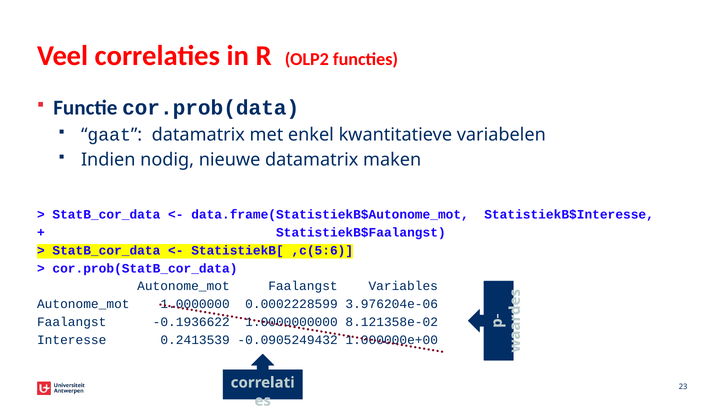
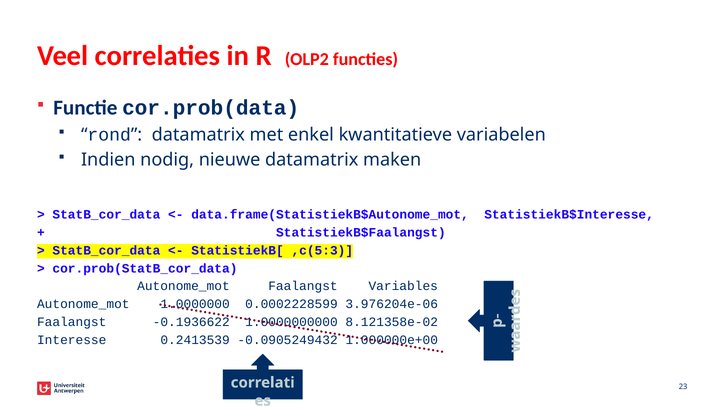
gaat: gaat -> rond
,c(5:6: ,c(5:6 -> ,c(5:3
